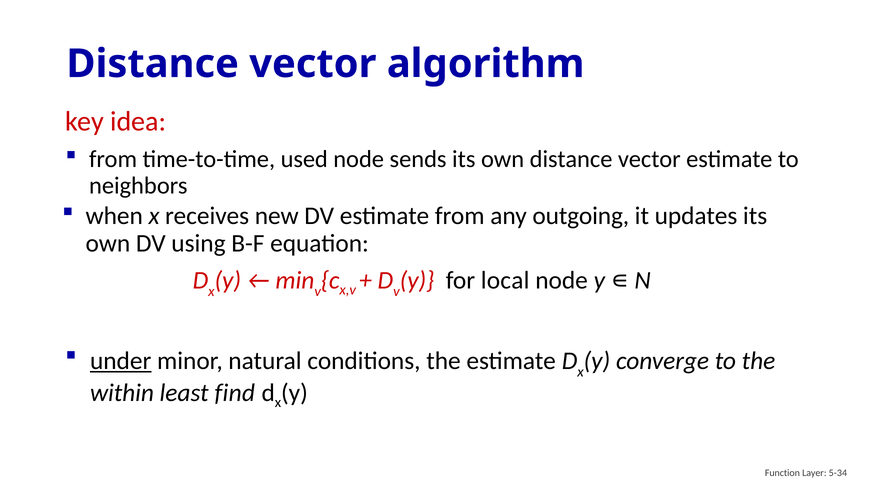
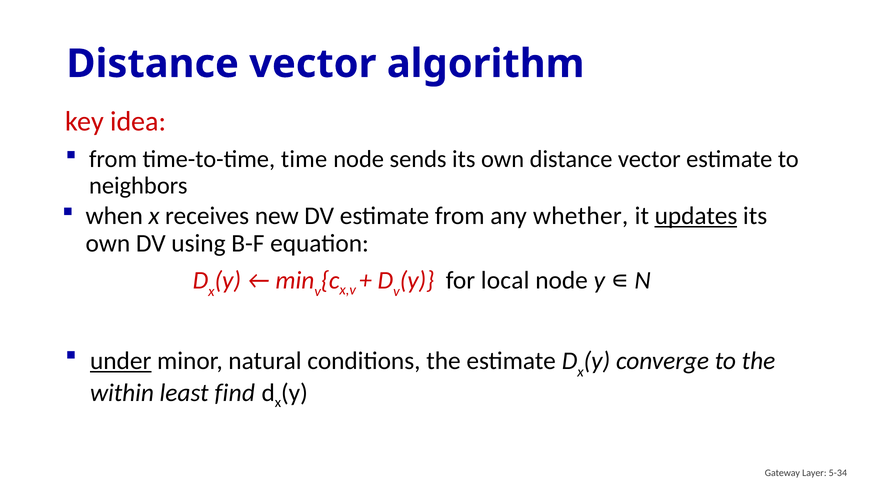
used: used -> time
outgoing: outgoing -> whether
updates underline: none -> present
Function: Function -> Gateway
